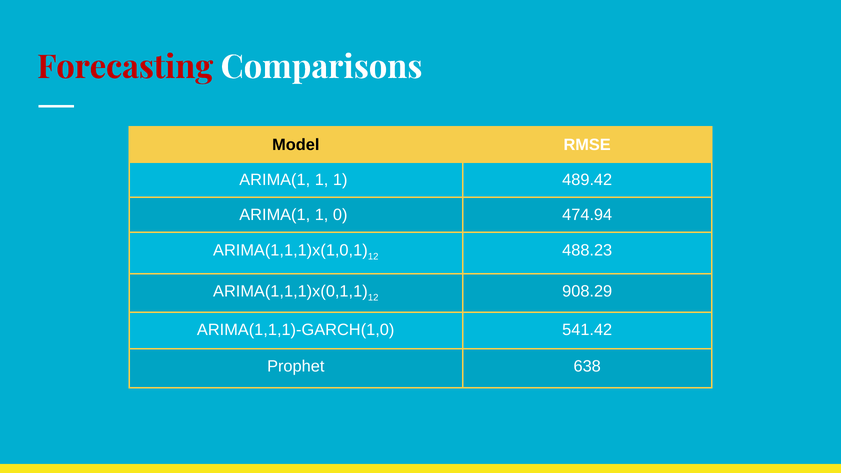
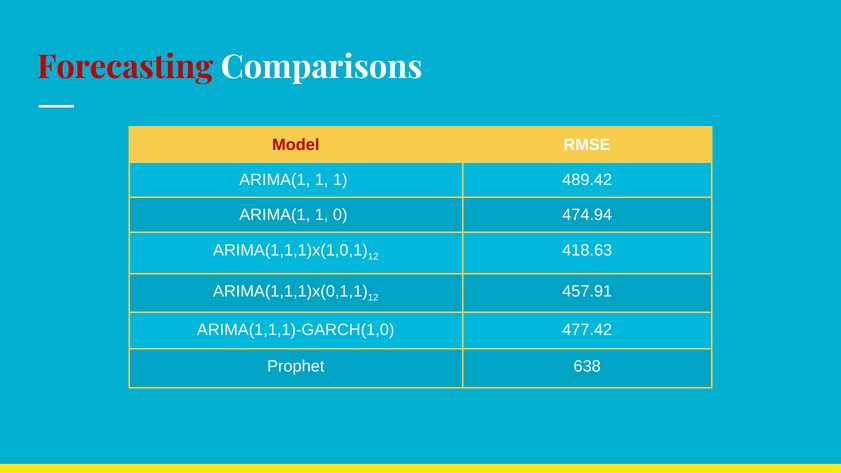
Model colour: black -> red
488.23: 488.23 -> 418.63
908.29: 908.29 -> 457.91
541.42: 541.42 -> 477.42
